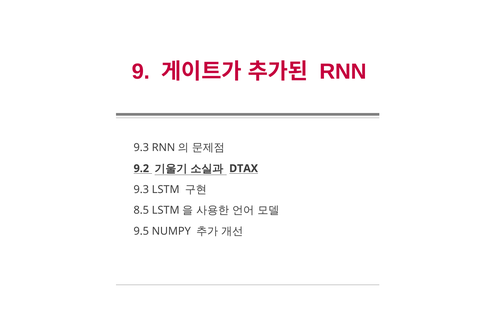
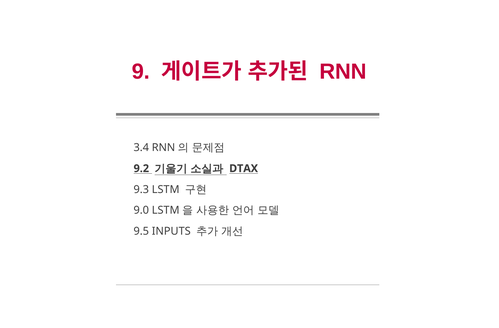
9.3 at (141, 148): 9.3 -> 3.4
8.5: 8.5 -> 9.0
NUMPY: NUMPY -> INPUTS
